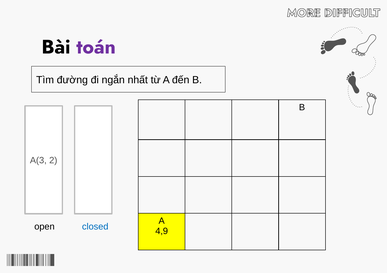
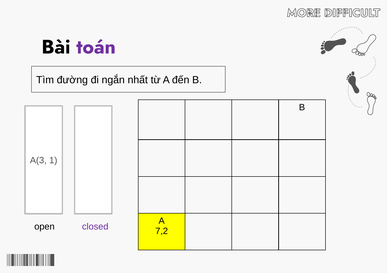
2: 2 -> 1
closed colour: blue -> purple
4,9: 4,9 -> 7,2
